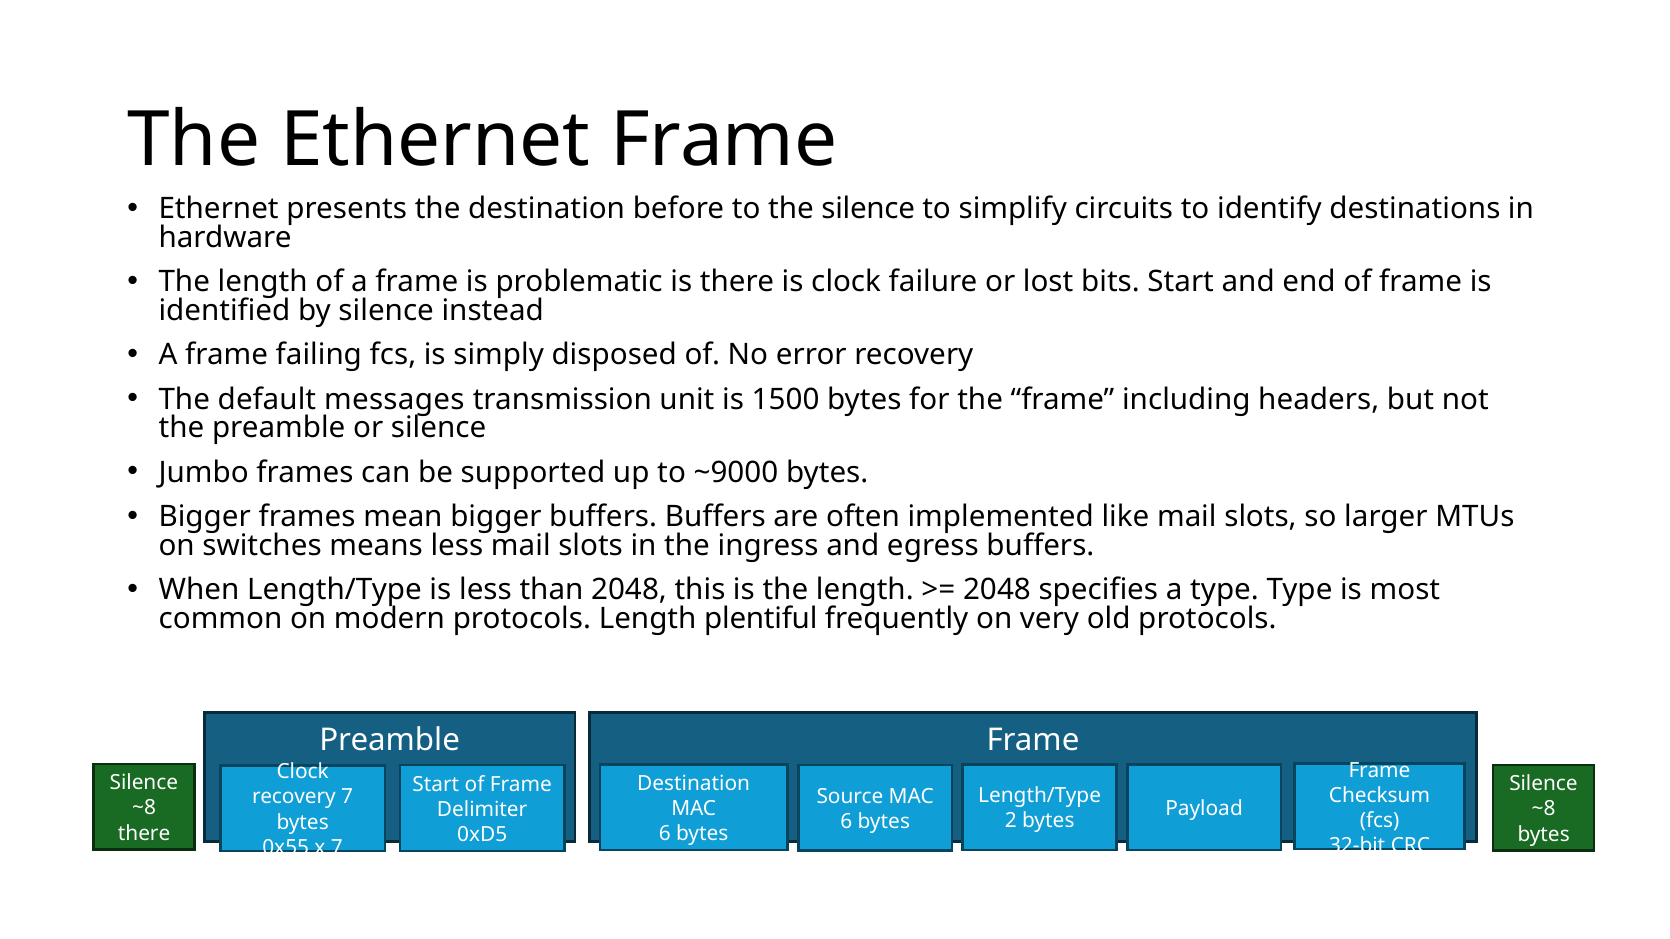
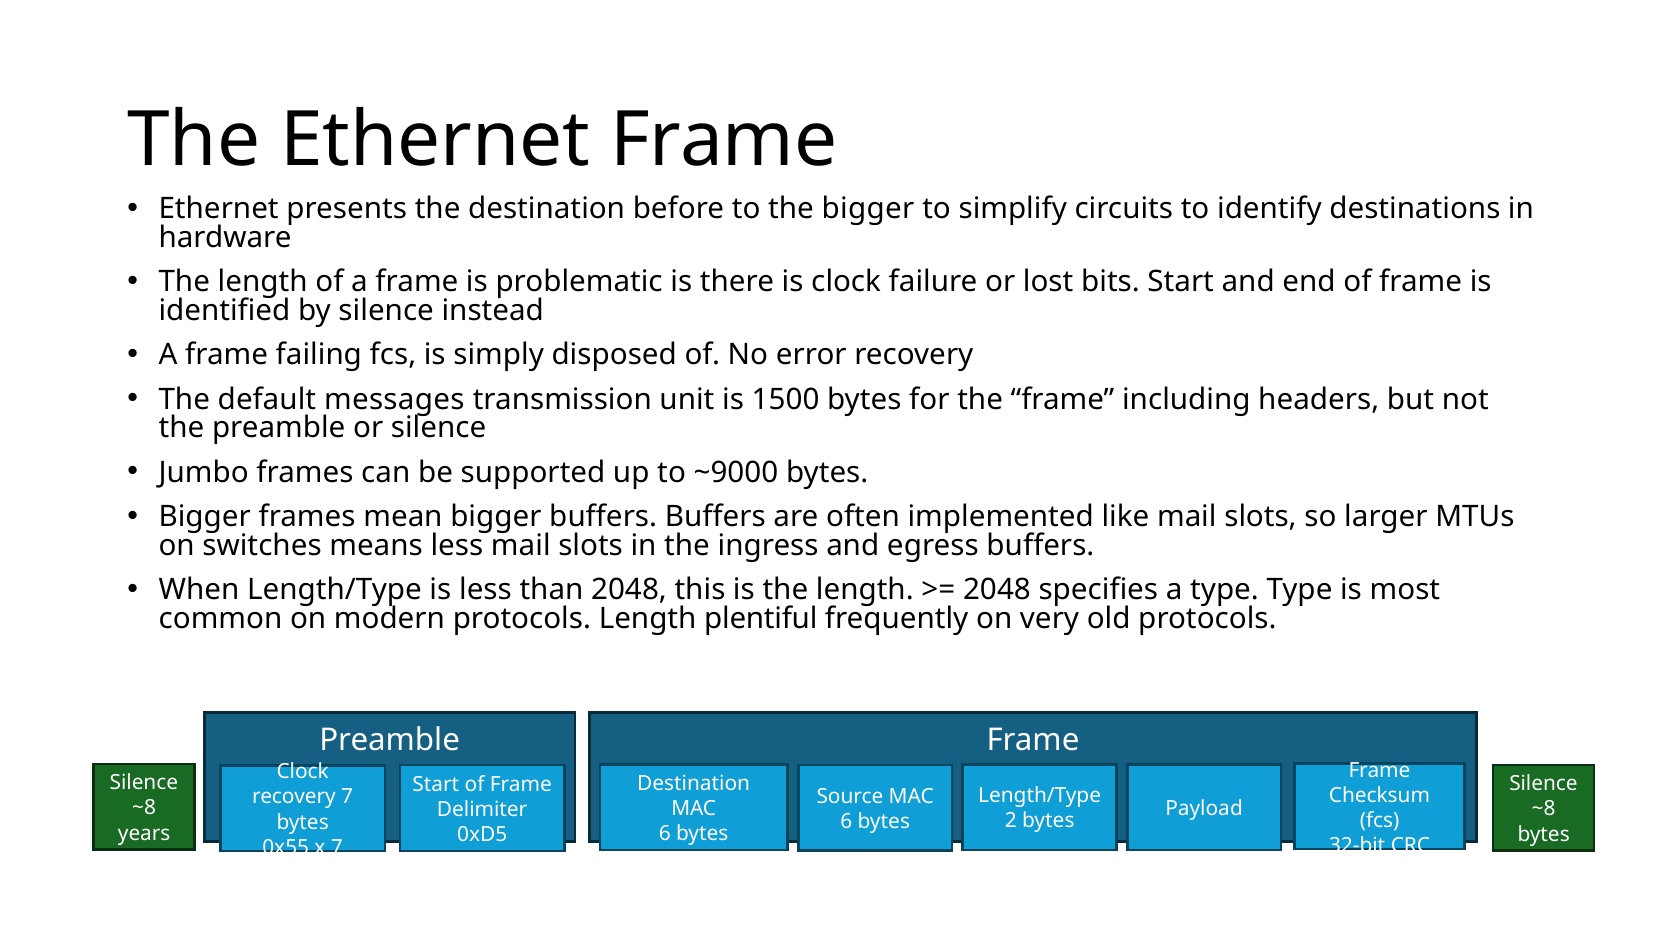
the silence: silence -> bigger
there at (144, 833): there -> years
